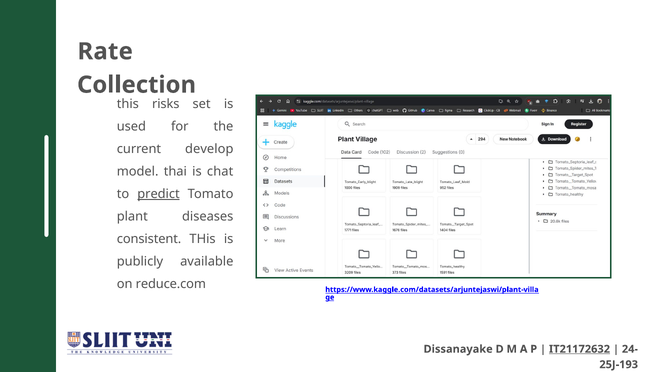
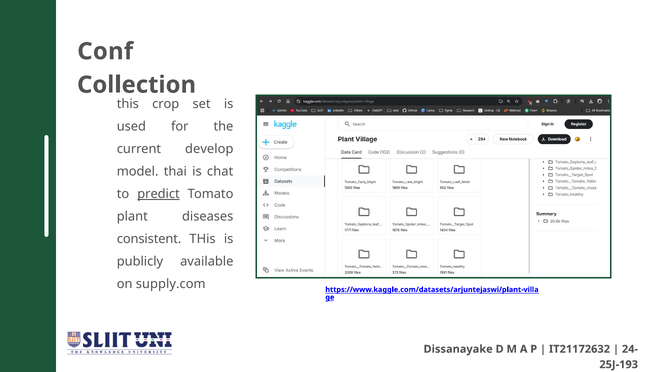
Rate: Rate -> Conf
risks: risks -> crop
reduce.com: reduce.com -> supply.com
IT21172632 underline: present -> none
